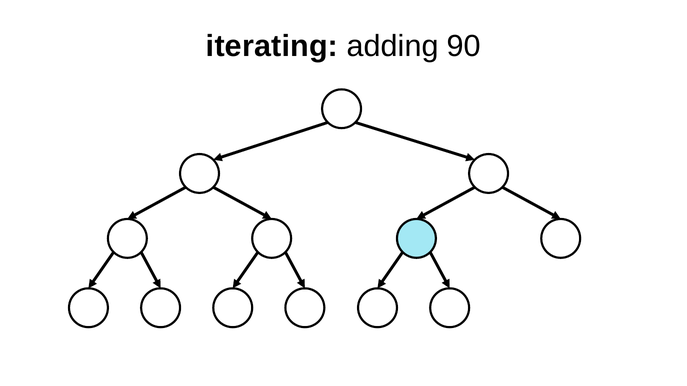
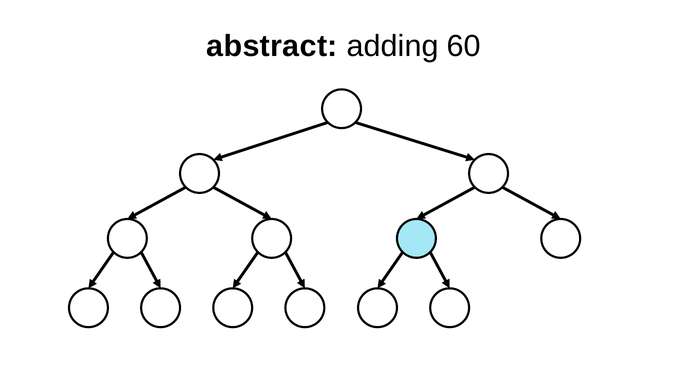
iterating: iterating -> abstract
90: 90 -> 60
